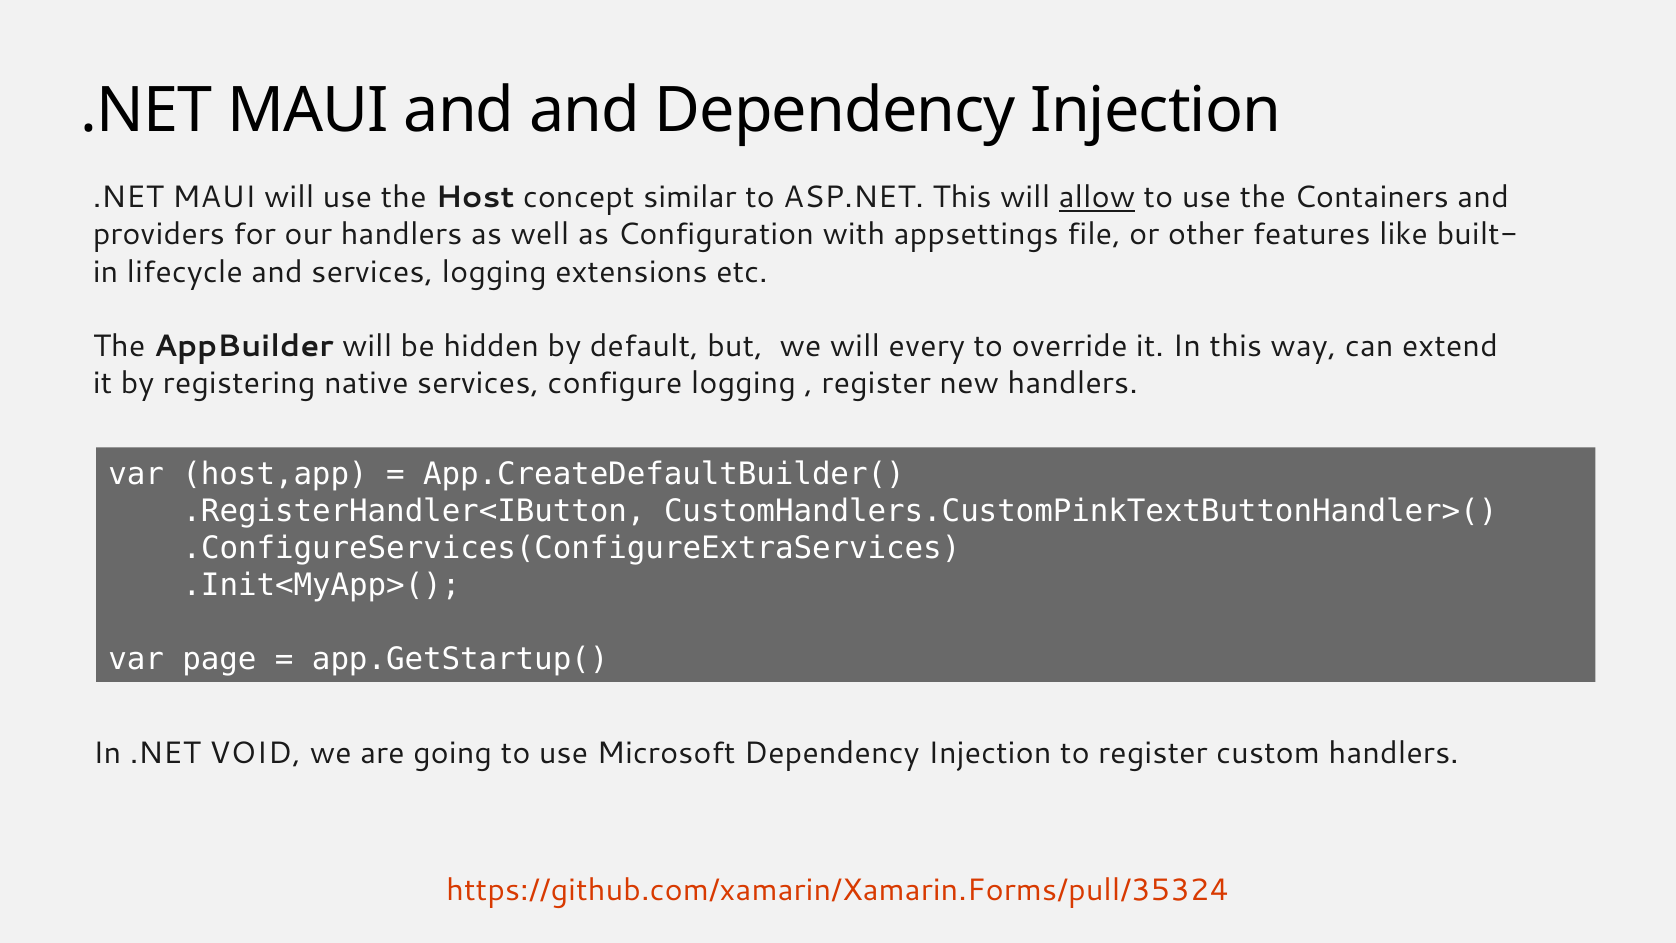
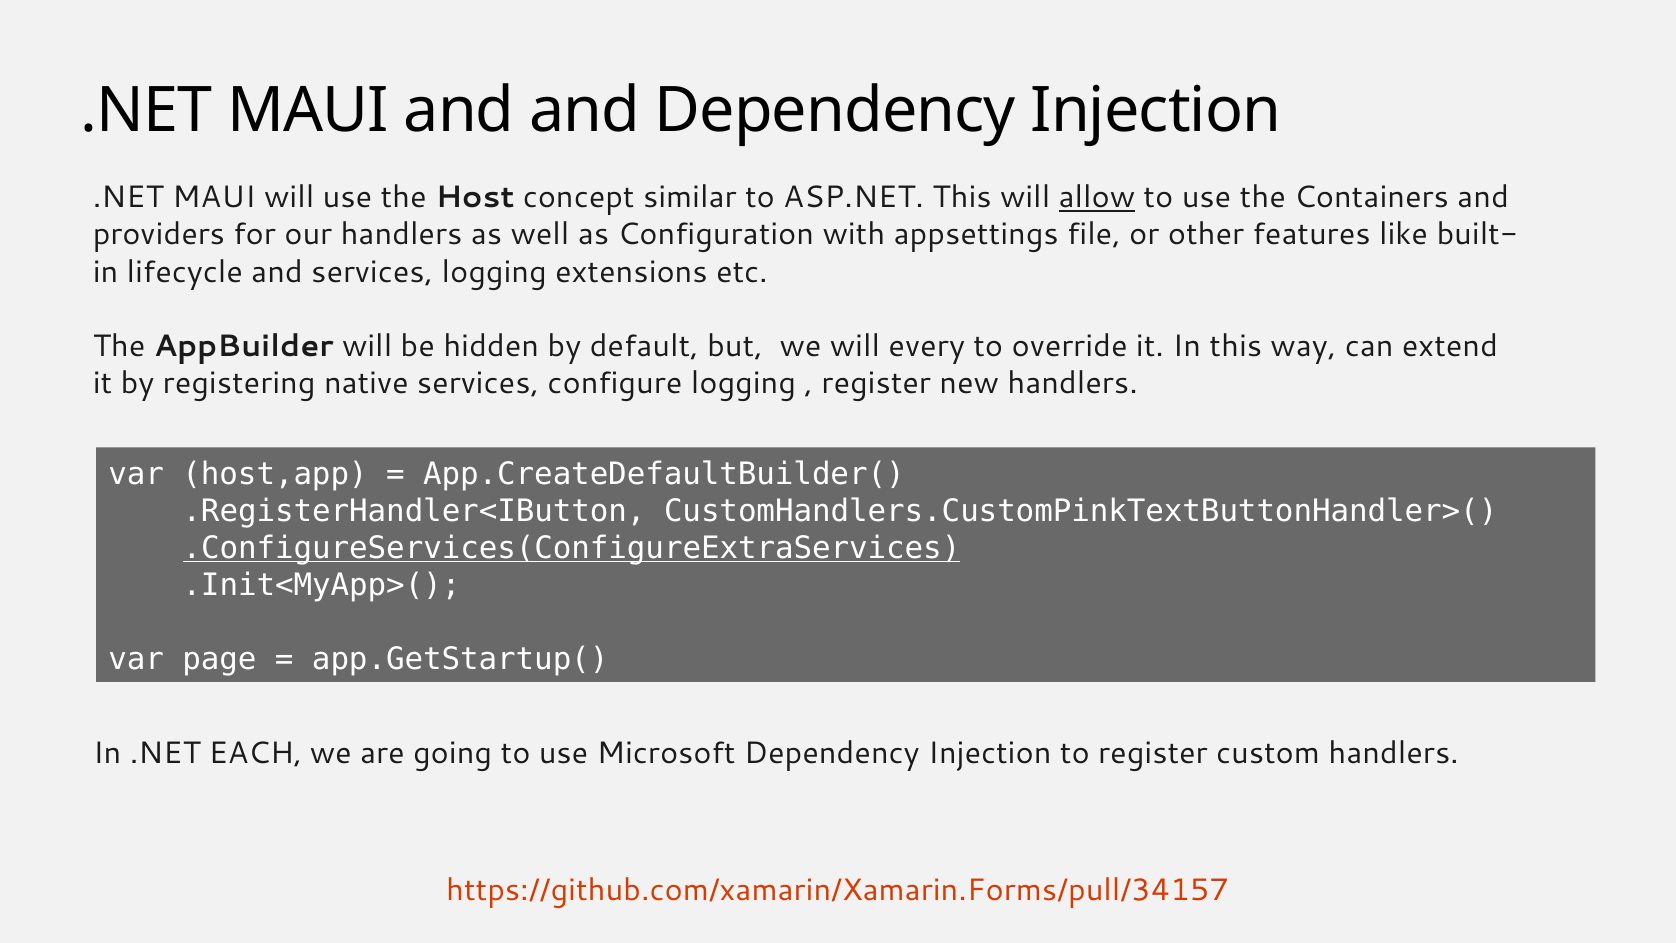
.ConfigureServices(ConfigureExtraServices underline: none -> present
VOID: VOID -> EACH
https://github.com/xamarin/Xamarin.Forms/pull/35324: https://github.com/xamarin/Xamarin.Forms/pull/35324 -> https://github.com/xamarin/Xamarin.Forms/pull/34157
